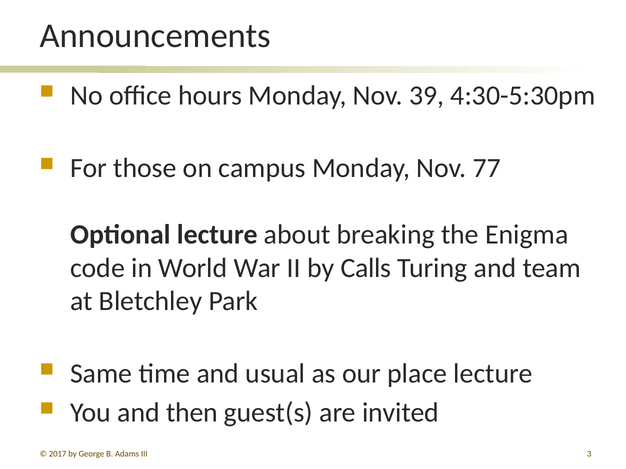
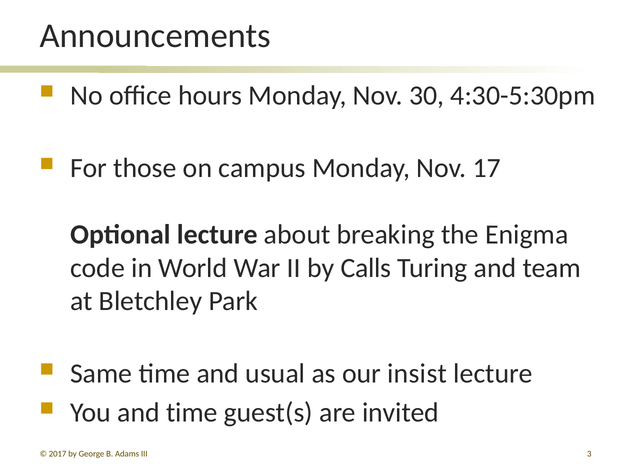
39: 39 -> 30
77: 77 -> 17
place: place -> insist
and then: then -> time
